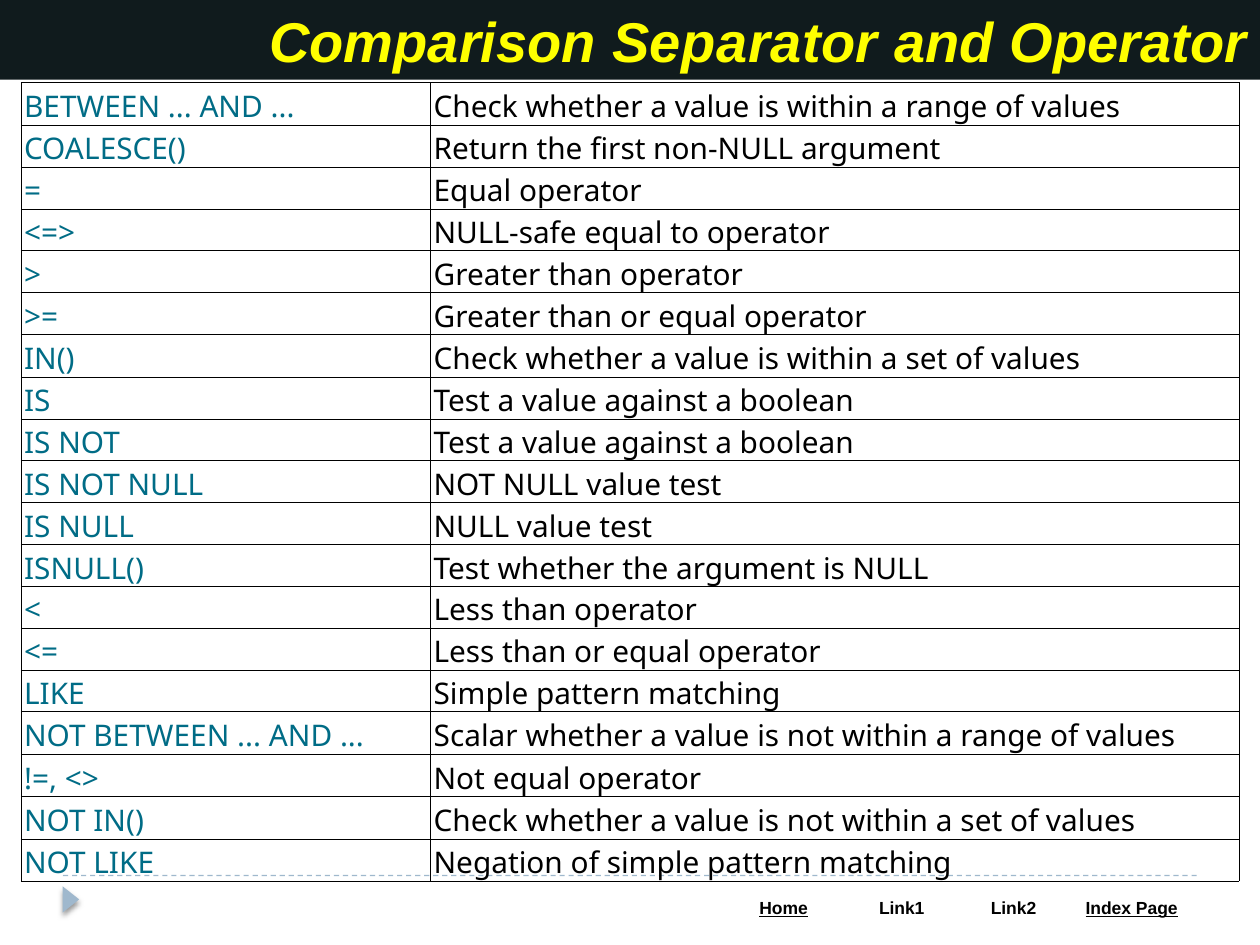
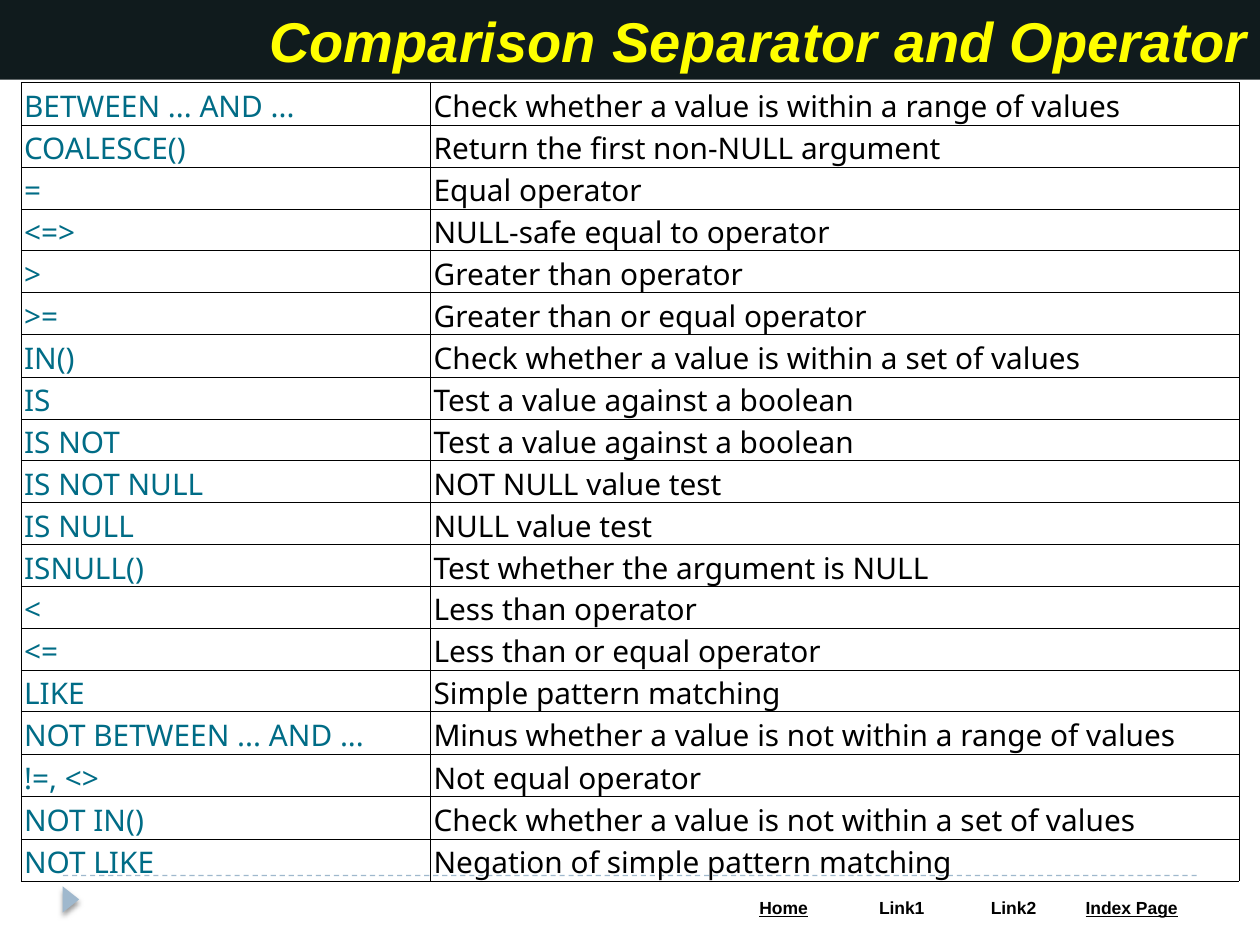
Scalar: Scalar -> Minus
